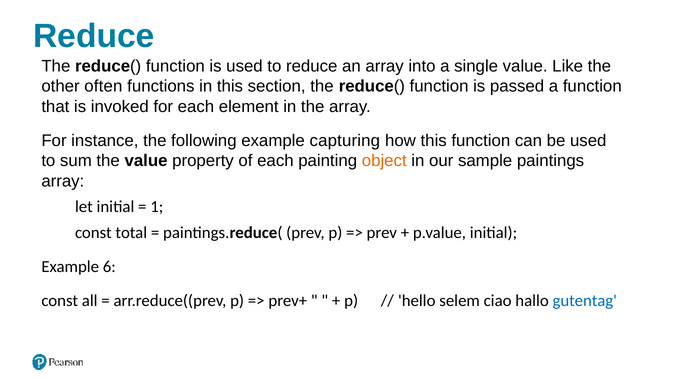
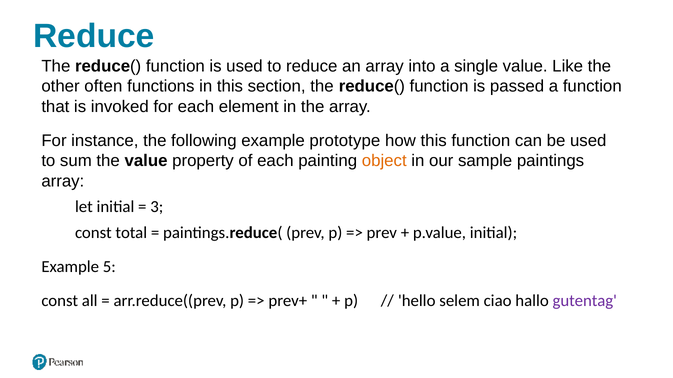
capturing: capturing -> prototype
1: 1 -> 3
6: 6 -> 5
gutentag colour: blue -> purple
